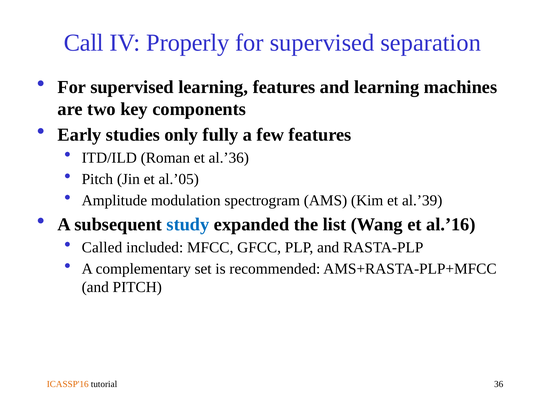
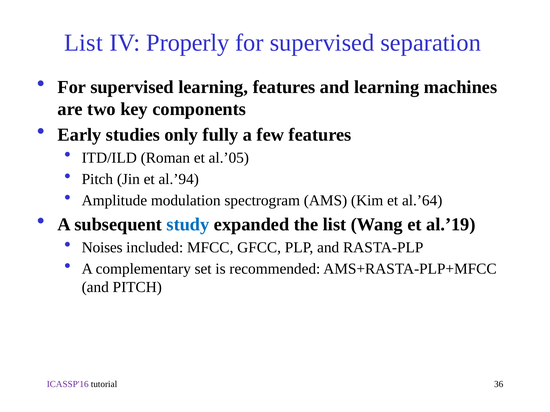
Call at (84, 43): Call -> List
al.’36: al.’36 -> al.’05
al.’05: al.’05 -> al.’94
al.’39: al.’39 -> al.’64
al.’16: al.’16 -> al.’19
Called: Called -> Noises
ICASSP'16 colour: orange -> purple
